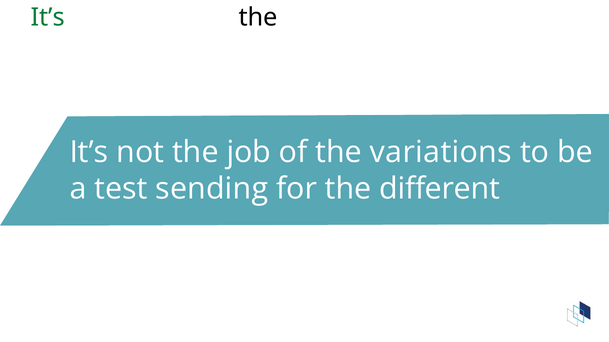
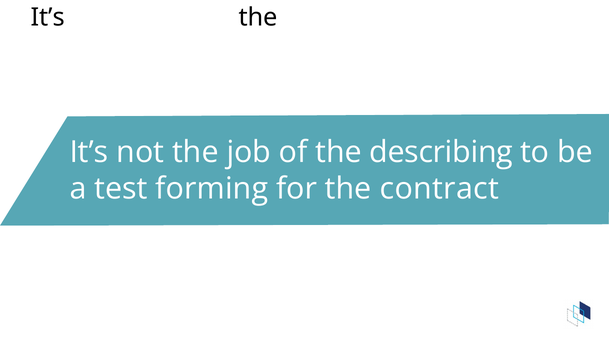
It’s at (48, 17) colour: green -> black
variations: variations -> describing
sending: sending -> forming
different: different -> contract
